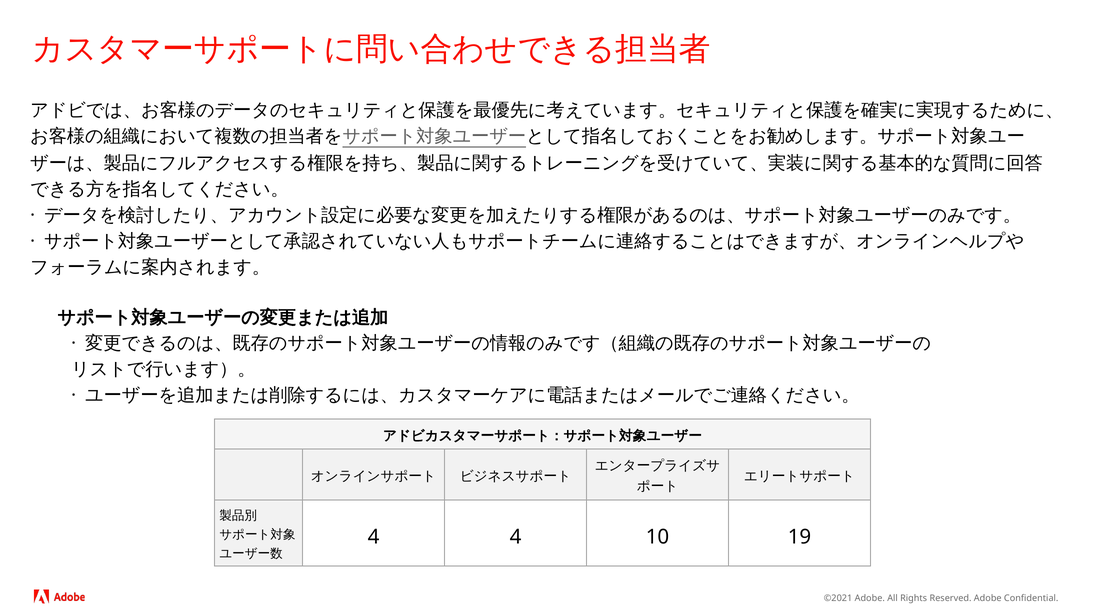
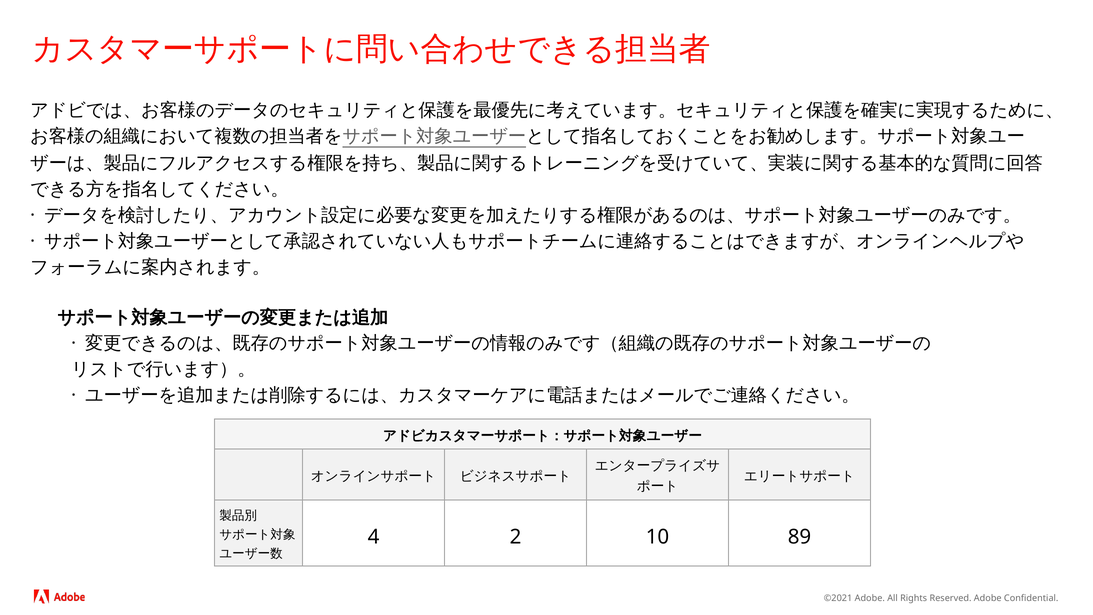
4 4: 4 -> 2
19: 19 -> 89
